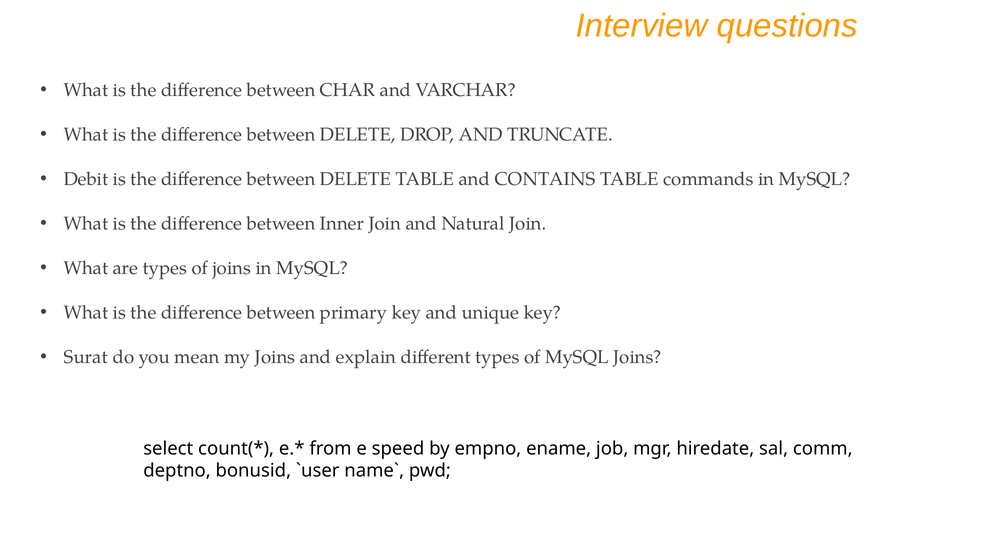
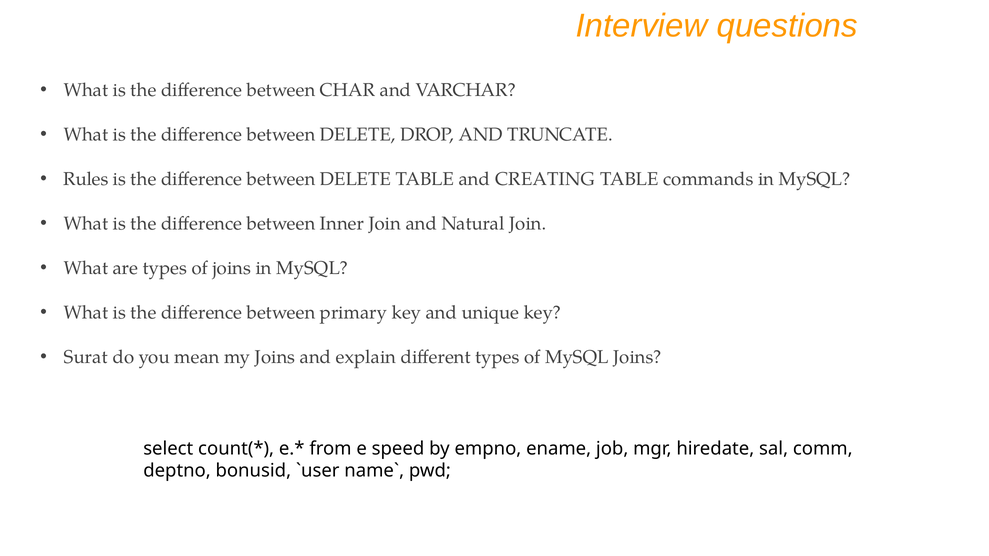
Debit: Debit -> Rules
CONTAINS: CONTAINS -> CREATING
